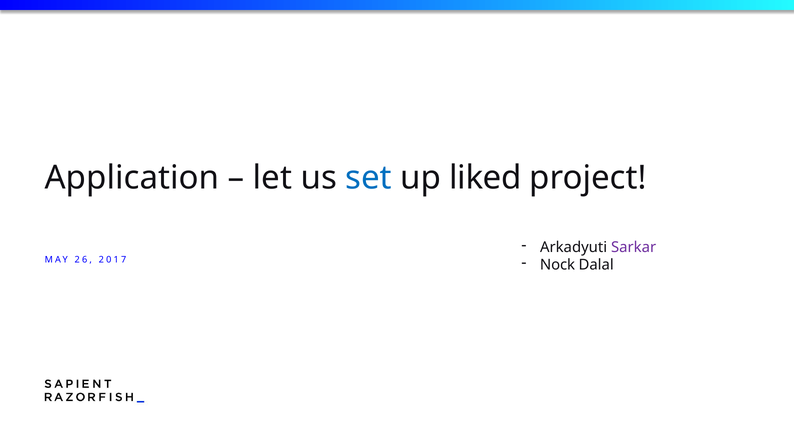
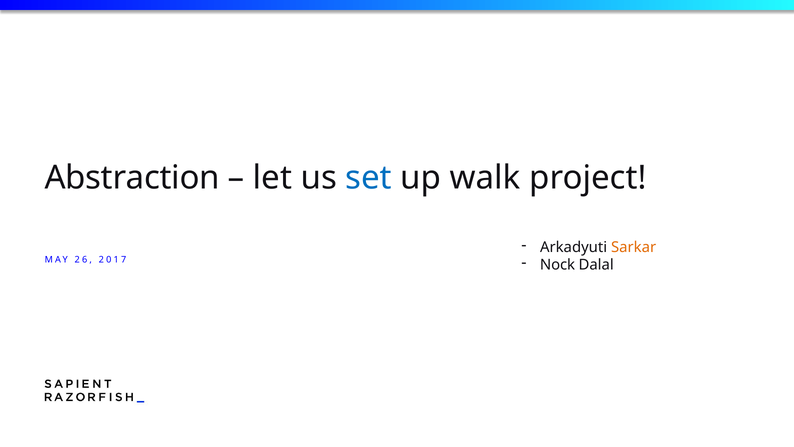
Application: Application -> Abstraction
liked: liked -> walk
Sarkar colour: purple -> orange
